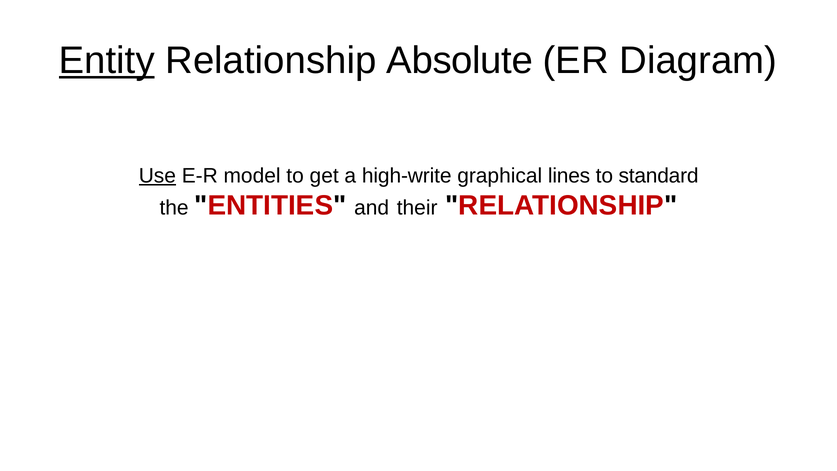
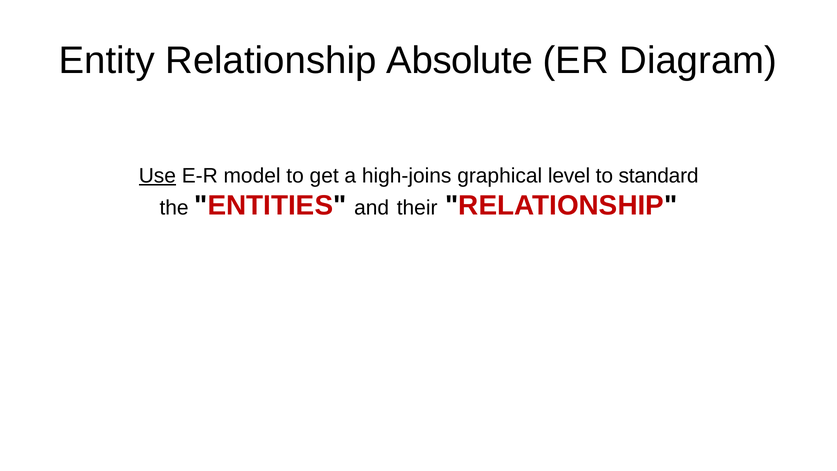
Entity underline: present -> none
high-write: high-write -> high-joins
lines: lines -> level
